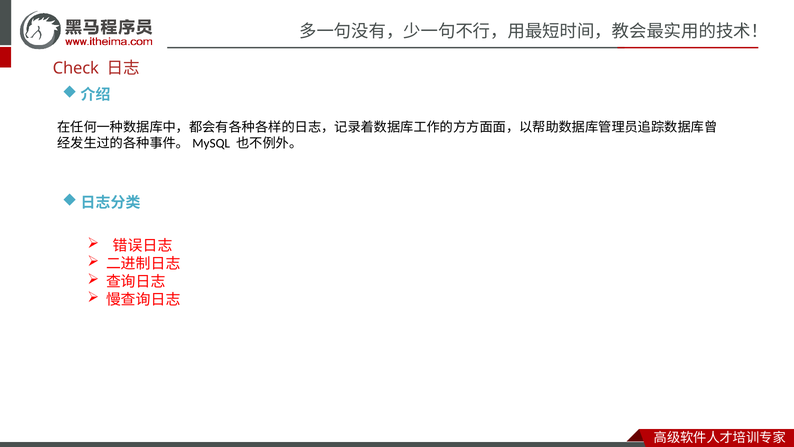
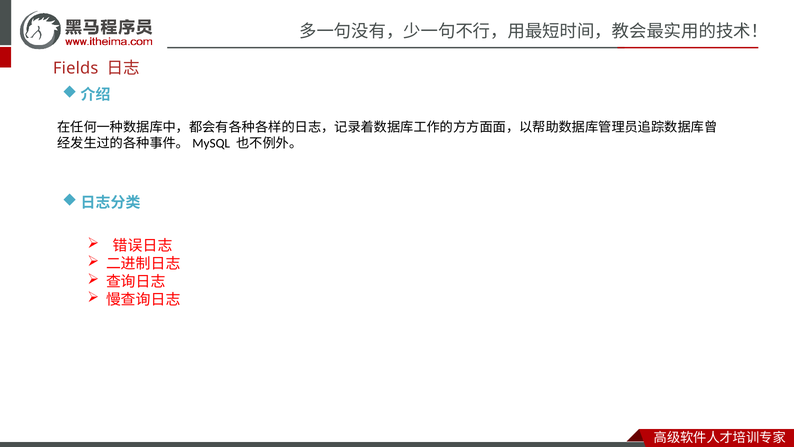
Check: Check -> Fields
